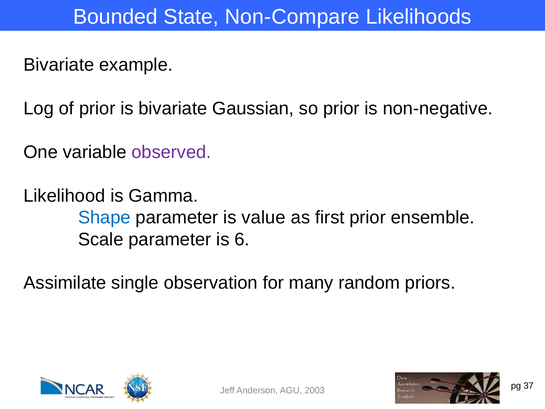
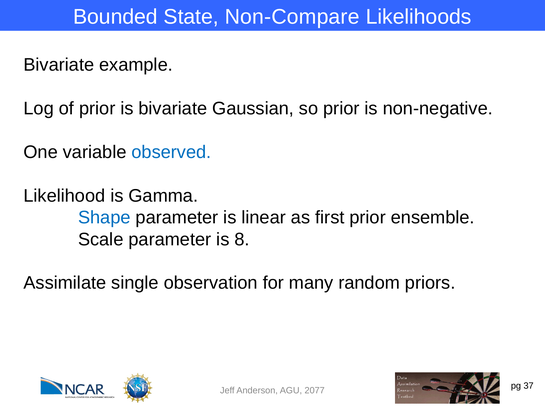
observed colour: purple -> blue
value: value -> linear
6: 6 -> 8
2003: 2003 -> 2077
